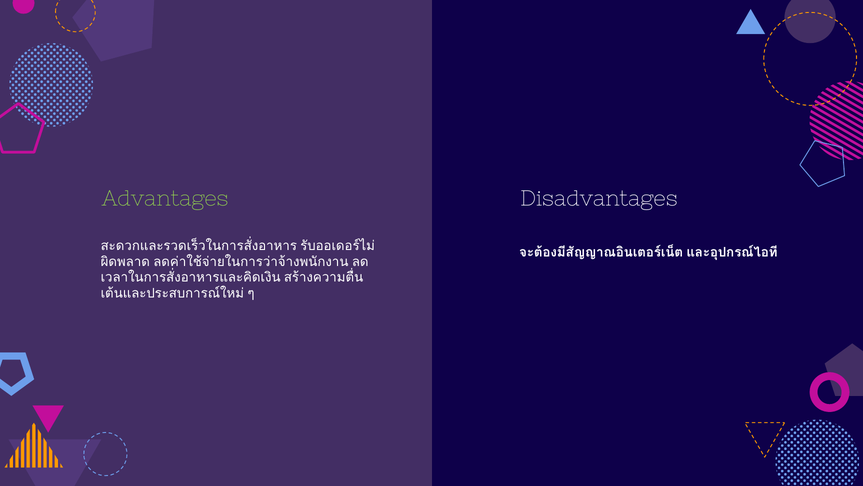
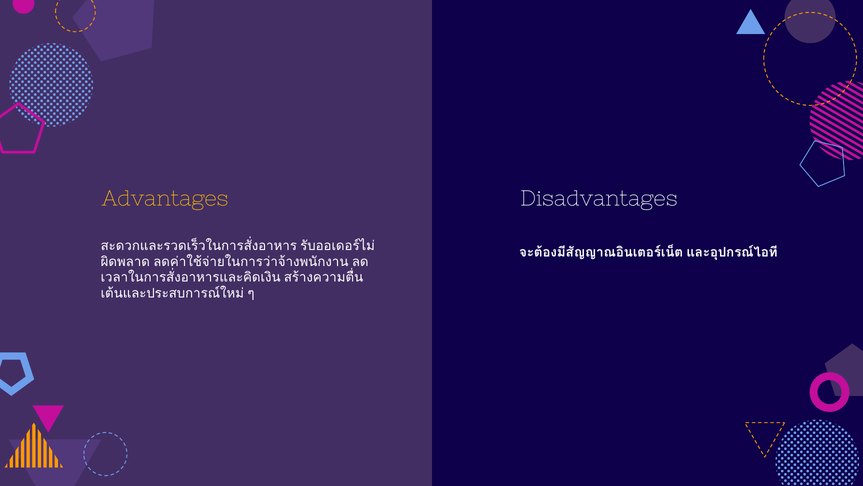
Advantages colour: light green -> yellow
